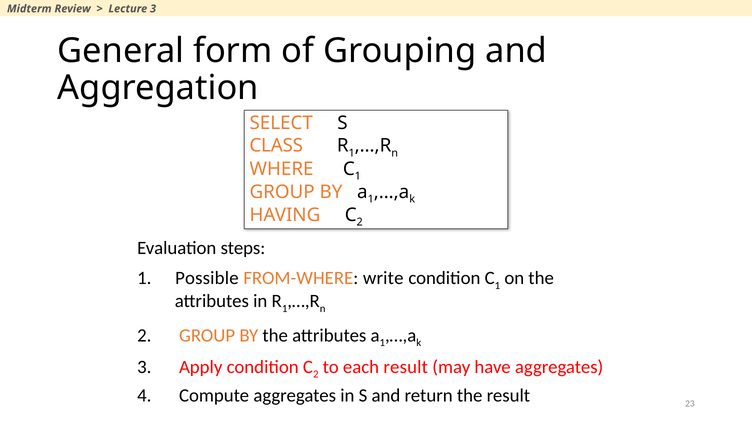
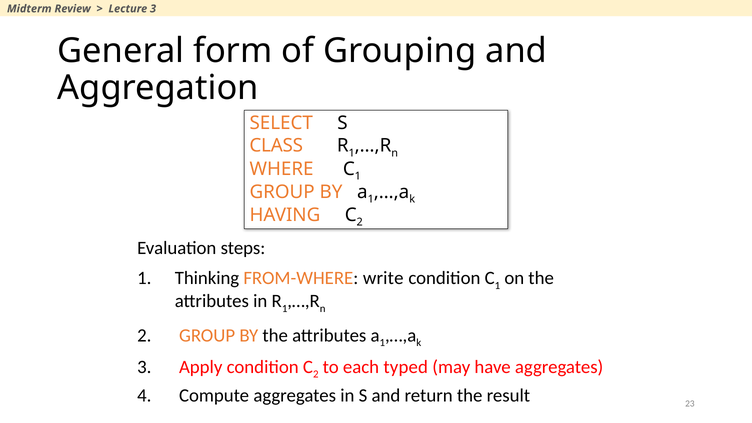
Possible: Possible -> Thinking
each result: result -> typed
